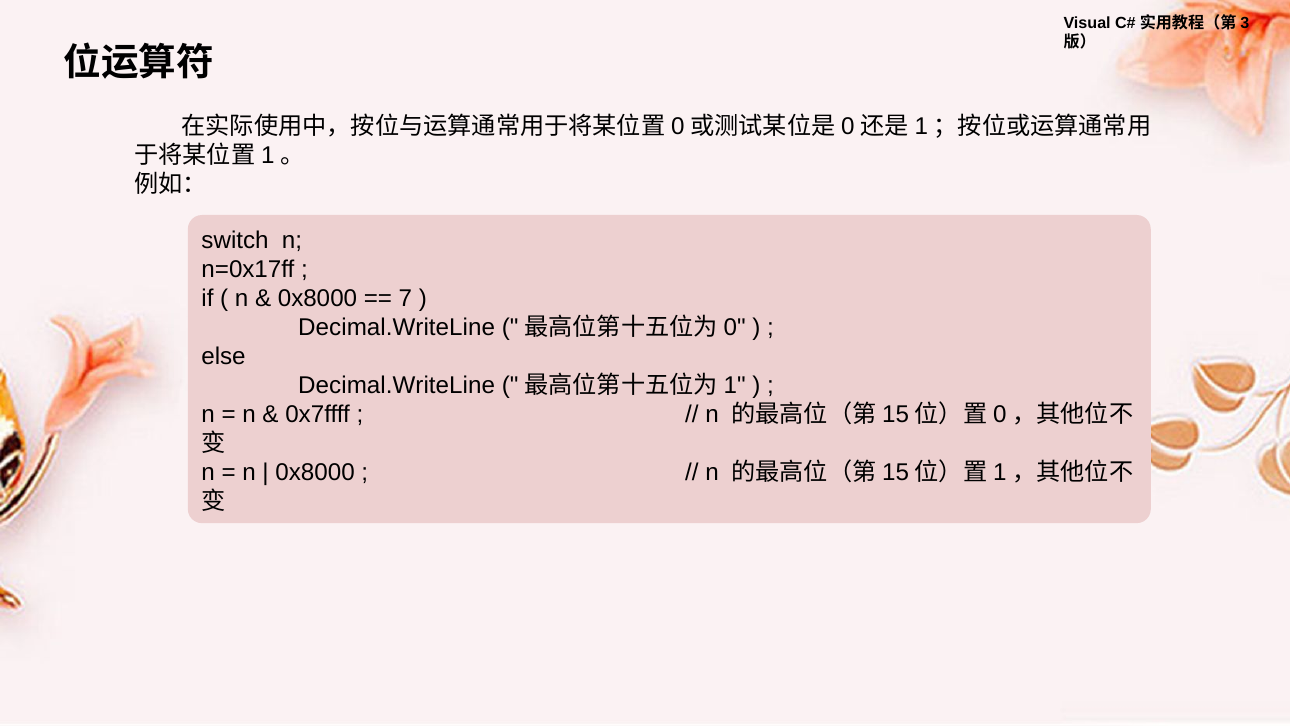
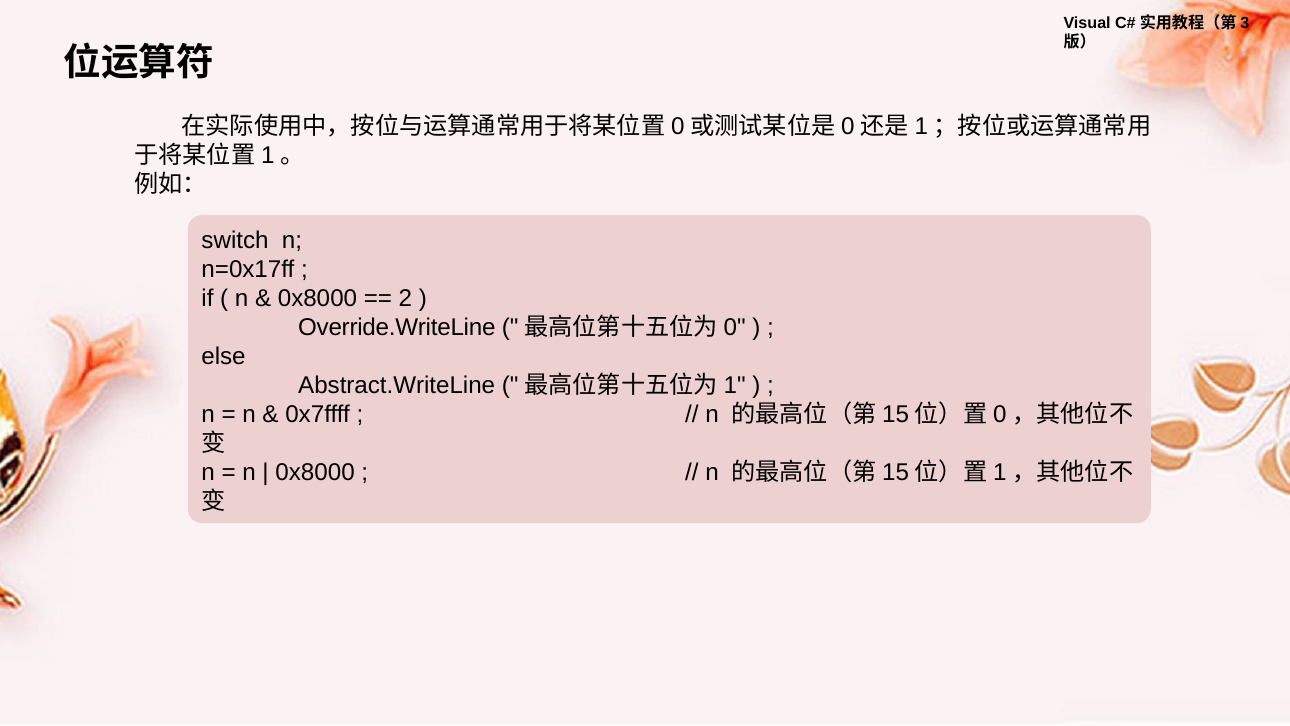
7: 7 -> 2
Decimal.WriteLine at (397, 327): Decimal.WriteLine -> Override.WriteLine
Decimal.WriteLine at (397, 385): Decimal.WriteLine -> Abstract.WriteLine
